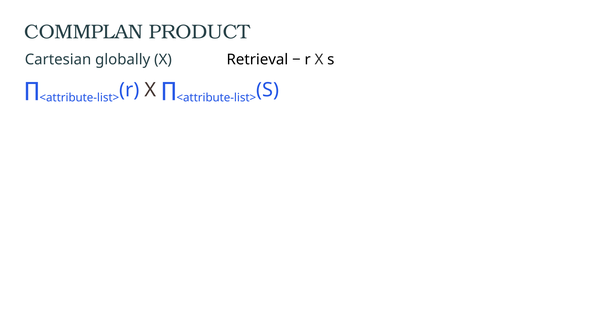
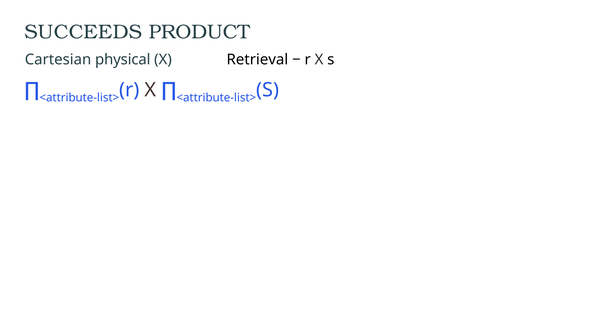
COMMPLAN: COMMPLAN -> SUCCEEDS
globally: globally -> physical
